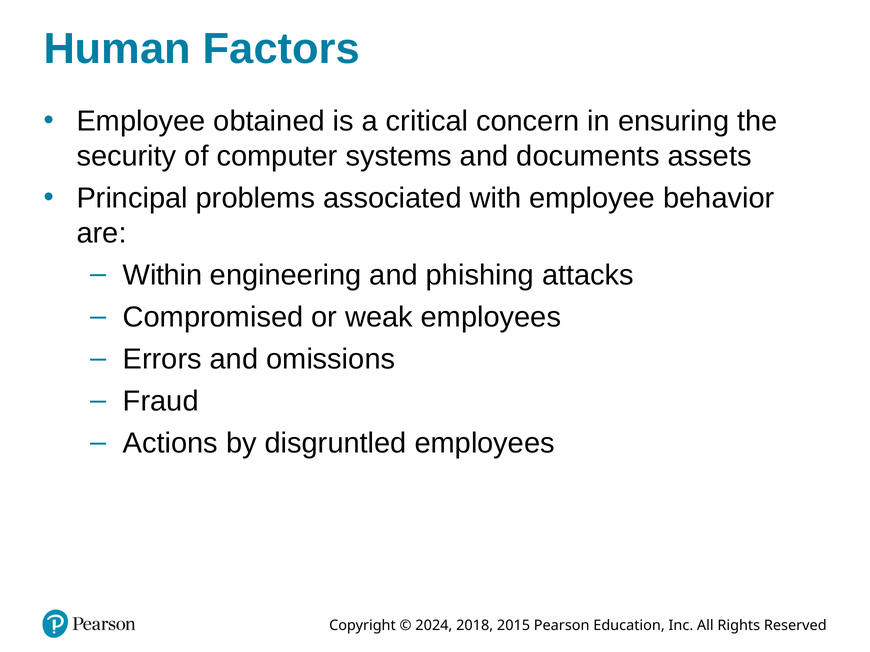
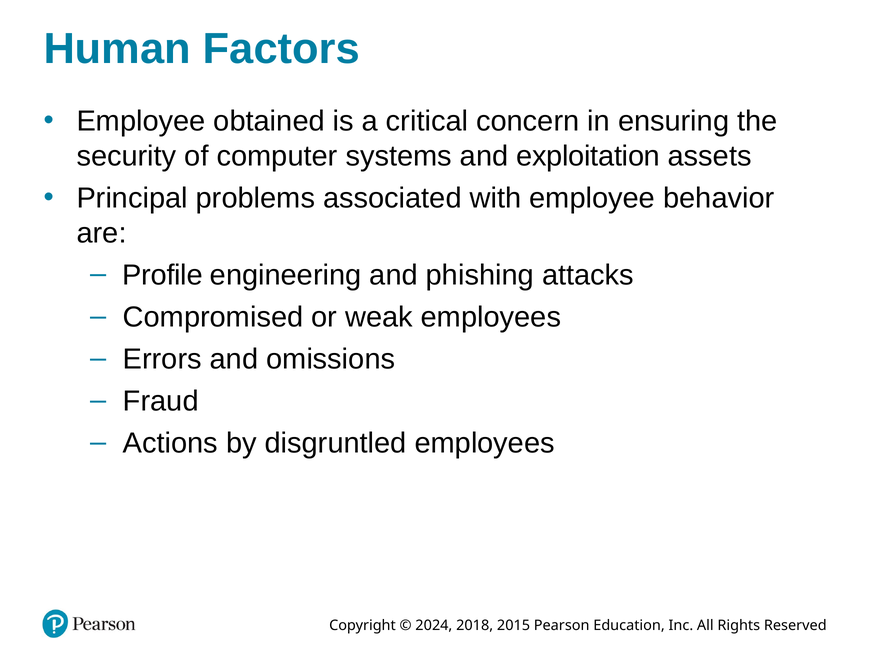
documents: documents -> exploitation
Within: Within -> Profile
